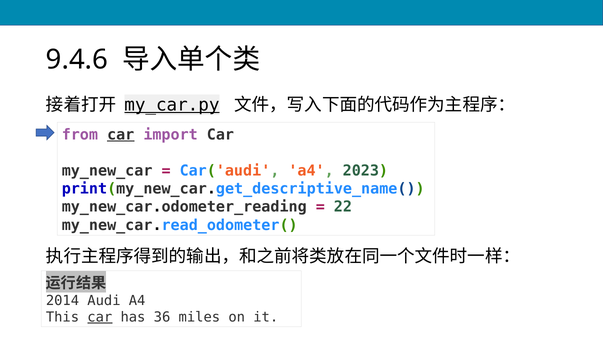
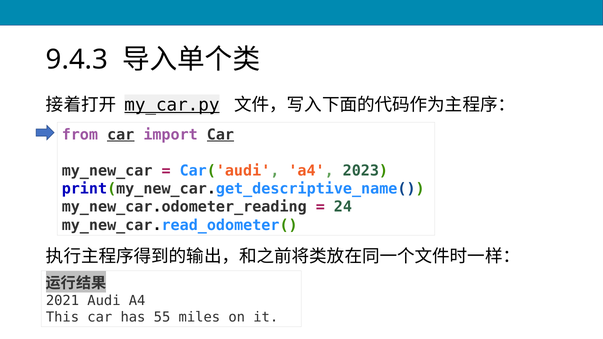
9.4.6: 9.4.6 -> 9.4.3
Car at (220, 135) underline: none -> present
22: 22 -> 24
2014: 2014 -> 2021
car at (100, 317) underline: present -> none
36: 36 -> 55
